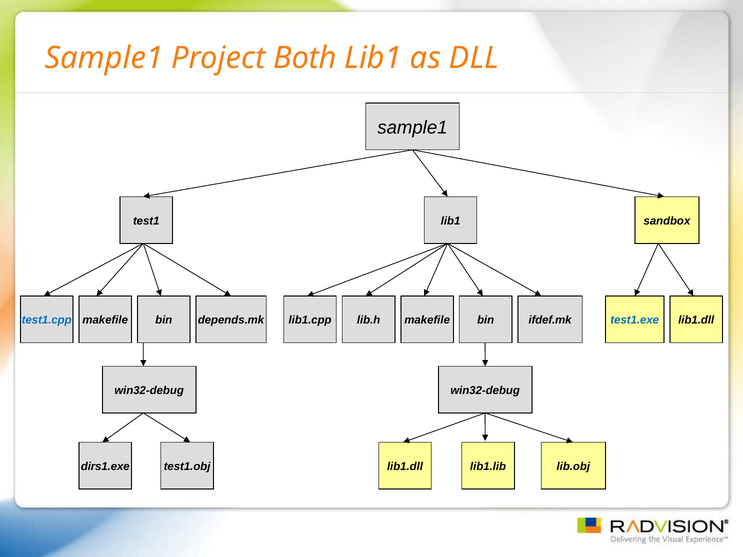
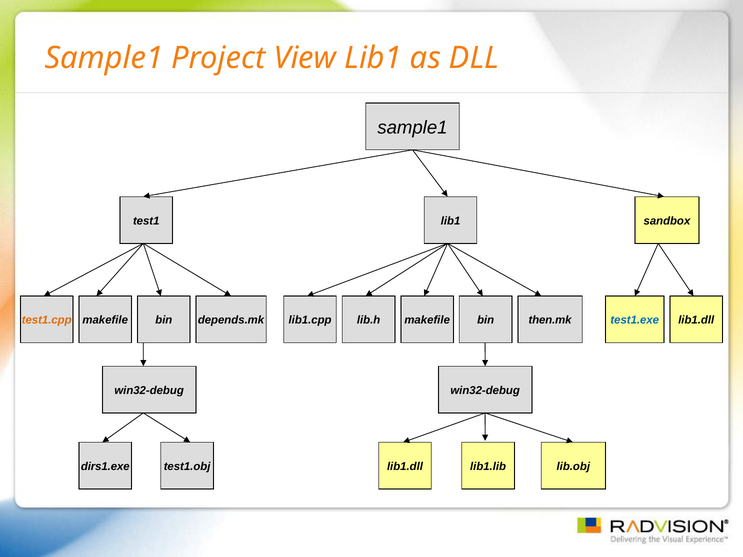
Both: Both -> View
test1.cpp colour: blue -> orange
ifdef.mk: ifdef.mk -> then.mk
